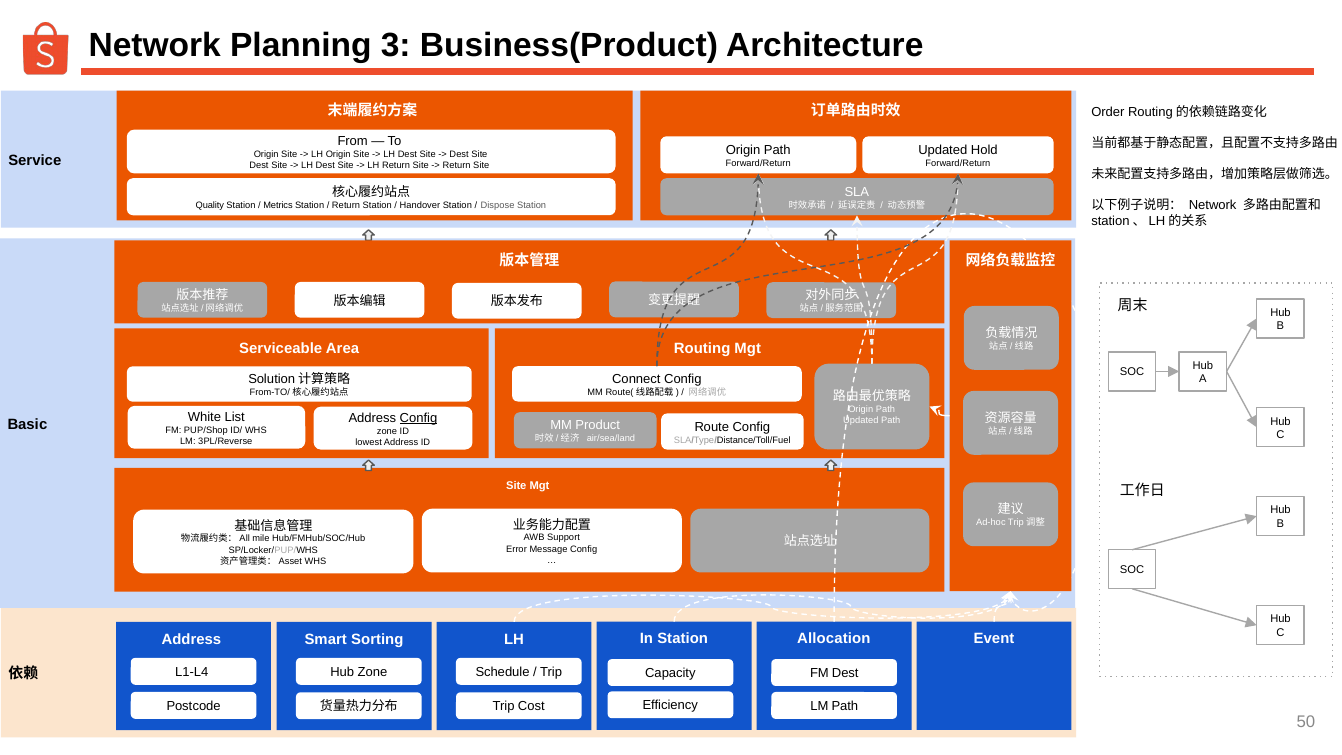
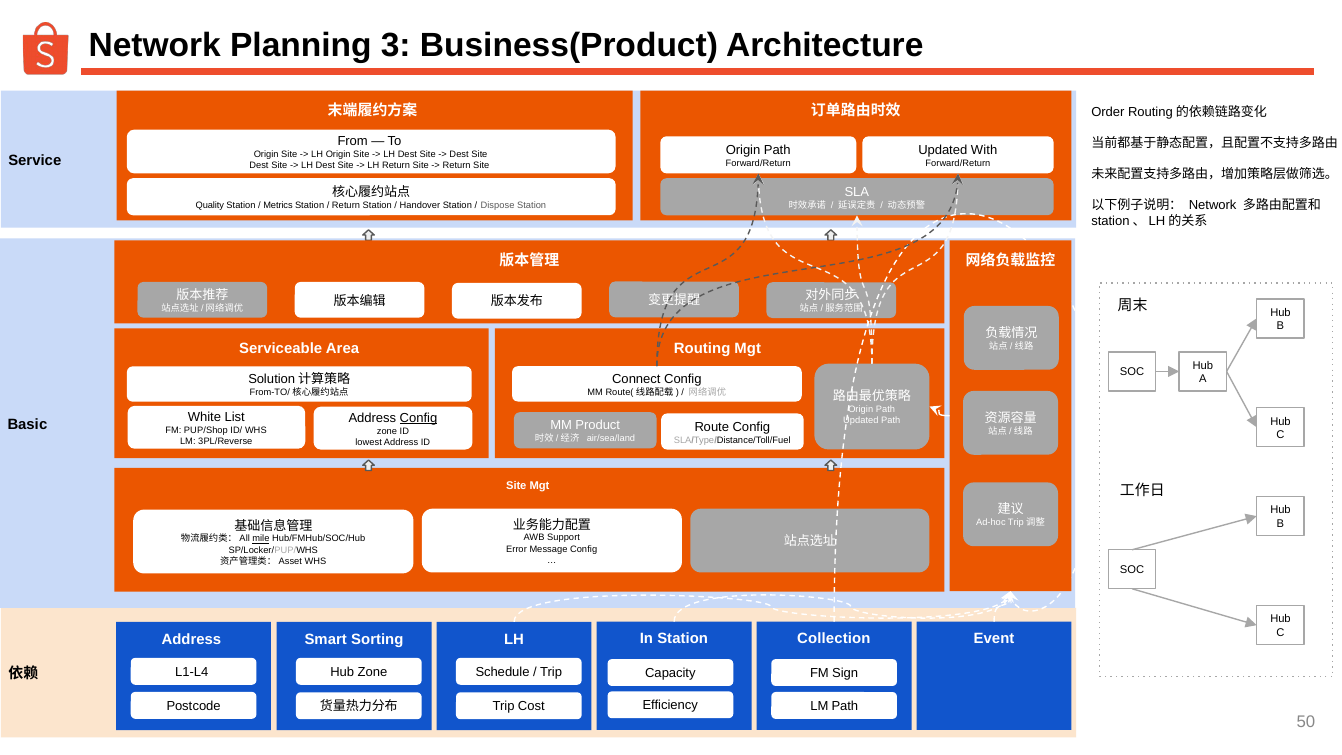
Hold: Hold -> With
mile underline: none -> present
Allocation: Allocation -> Collection
FM Dest: Dest -> Sign
